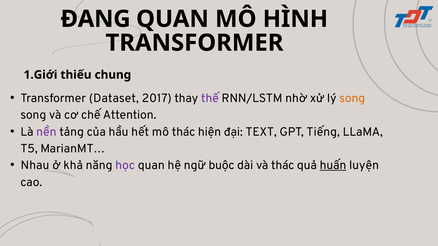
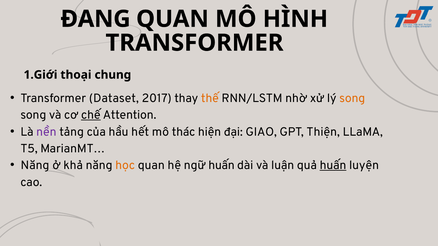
thiếu: thiếu -> thoại
thế colour: purple -> orange
chế underline: none -> present
TEXT: TEXT -> GIAO
Tiếng: Tiếng -> Thiện
Nhau at (35, 166): Nhau -> Năng
học colour: purple -> orange
ngữ buộc: buộc -> huấn
và thác: thác -> luận
